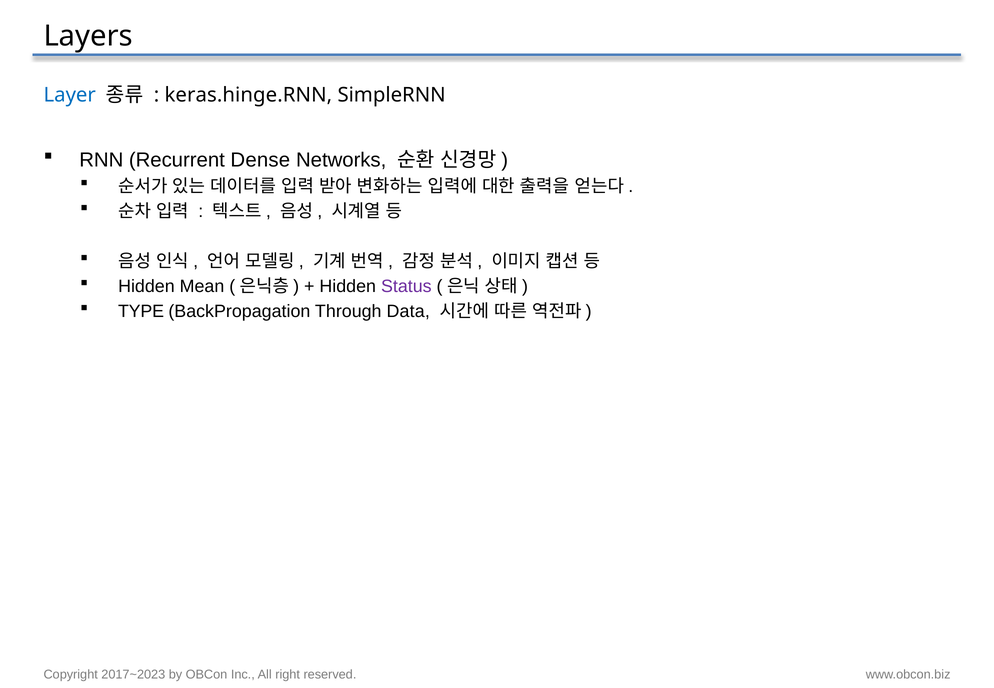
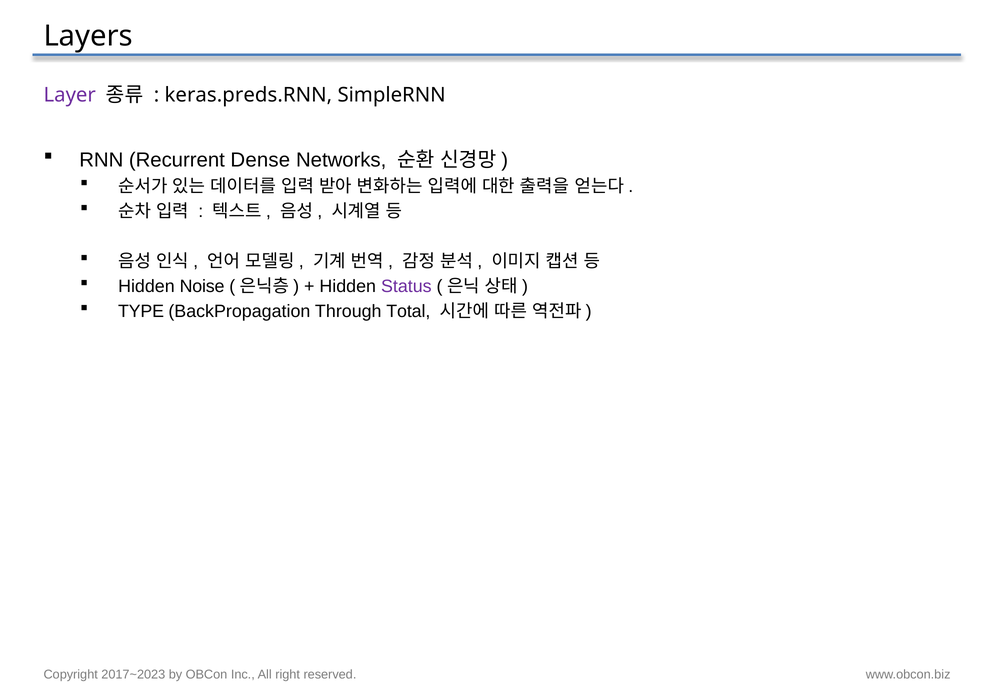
Layer colour: blue -> purple
keras.hinge.RNN: keras.hinge.RNN -> keras.preds.RNN
Mean: Mean -> Noise
Data: Data -> Total
